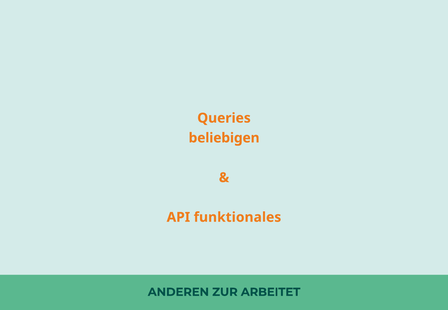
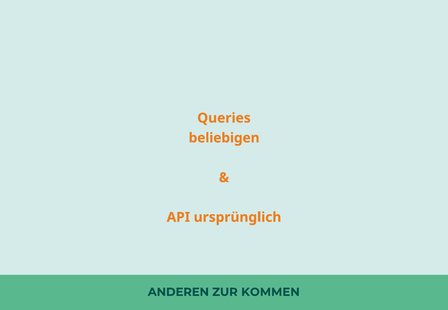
funktionales: funktionales -> ursprünglich
ARBEITET: ARBEITET -> KOMMEN
